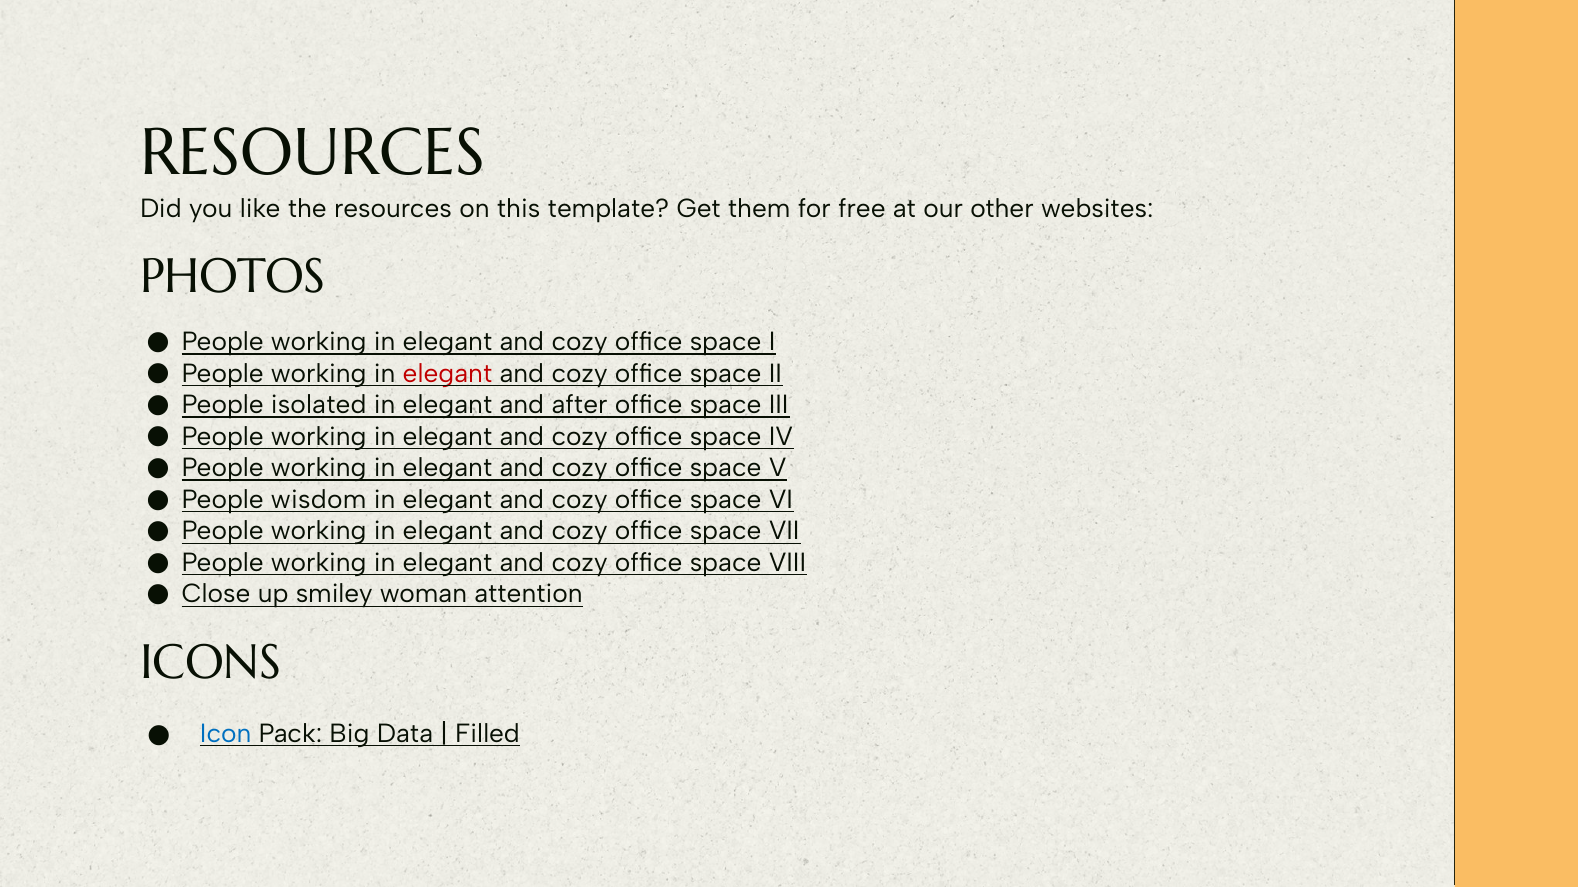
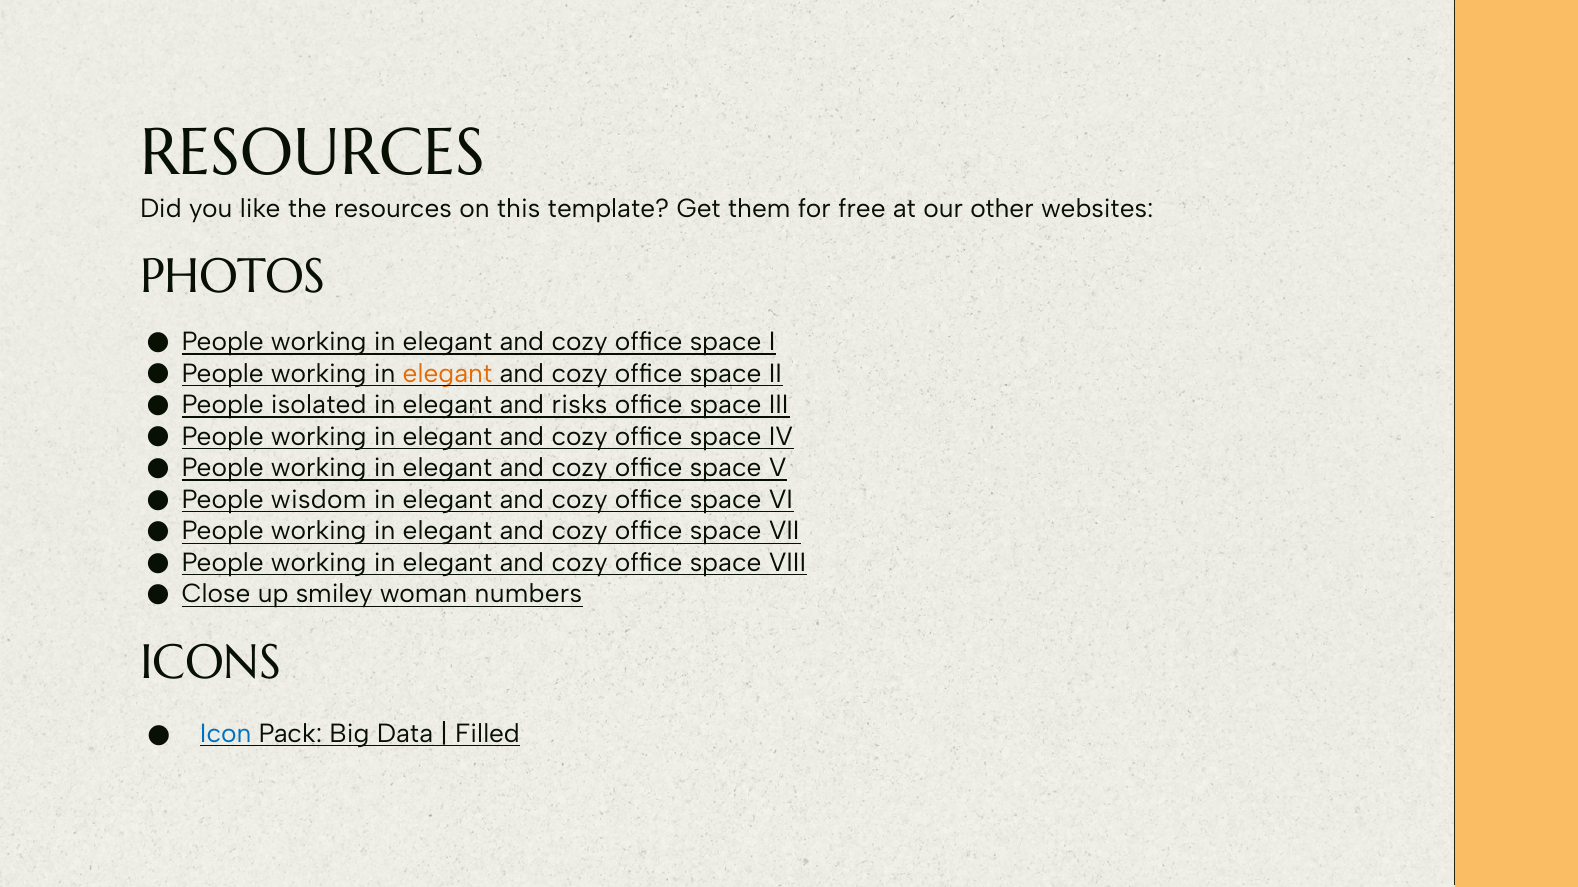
elegant at (448, 374) colour: red -> orange
after: after -> risks
attention: attention -> numbers
